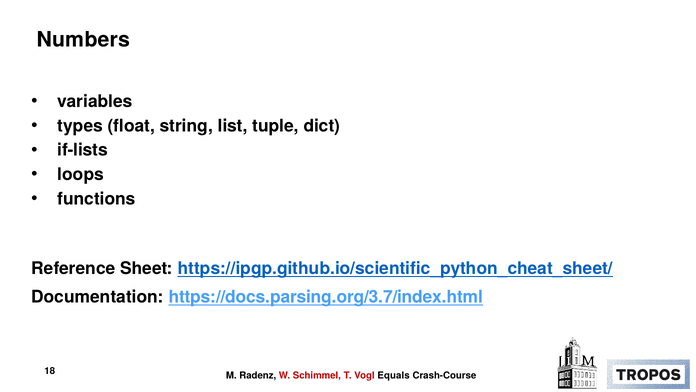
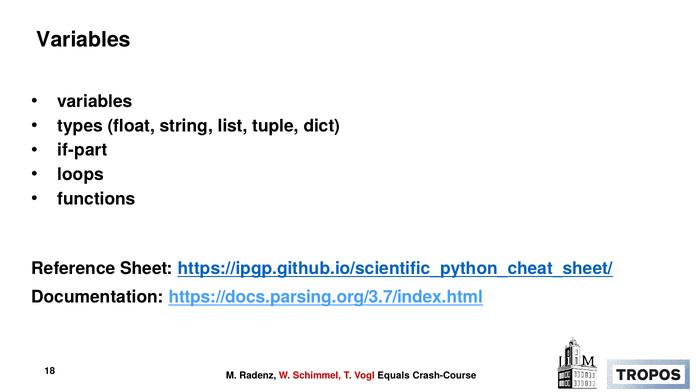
Numbers at (83, 39): Numbers -> Variables
if-lists: if-lists -> if-part
